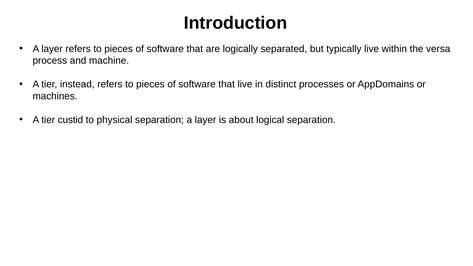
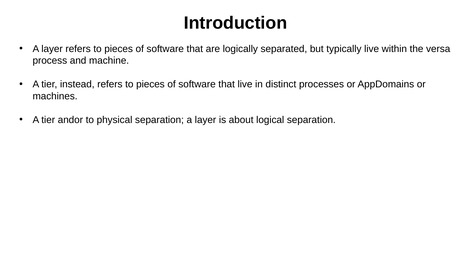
custid: custid -> andor
